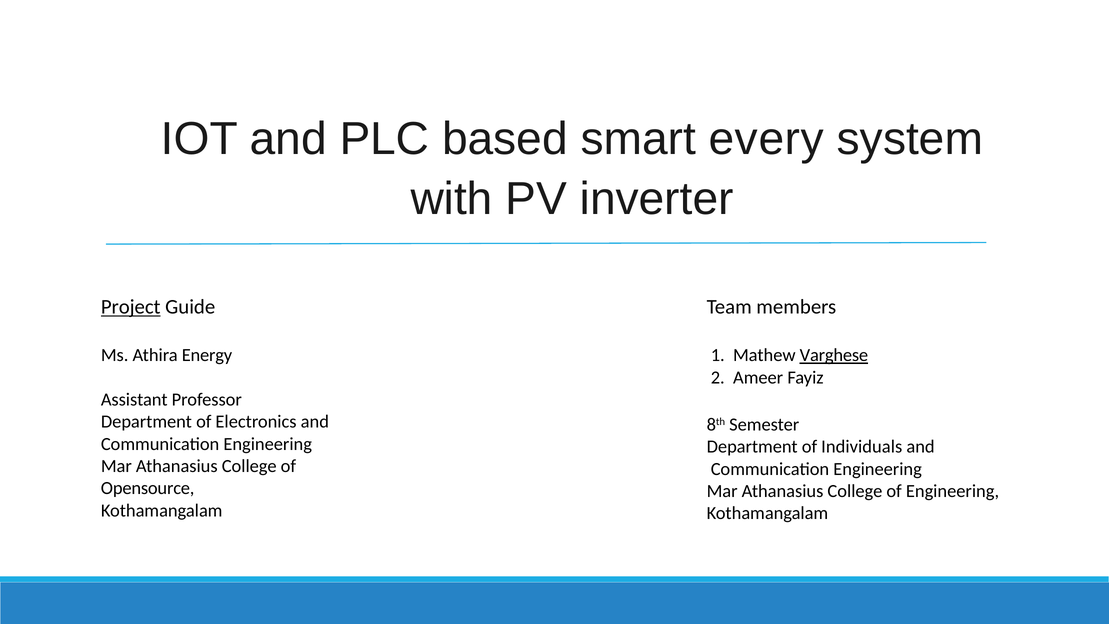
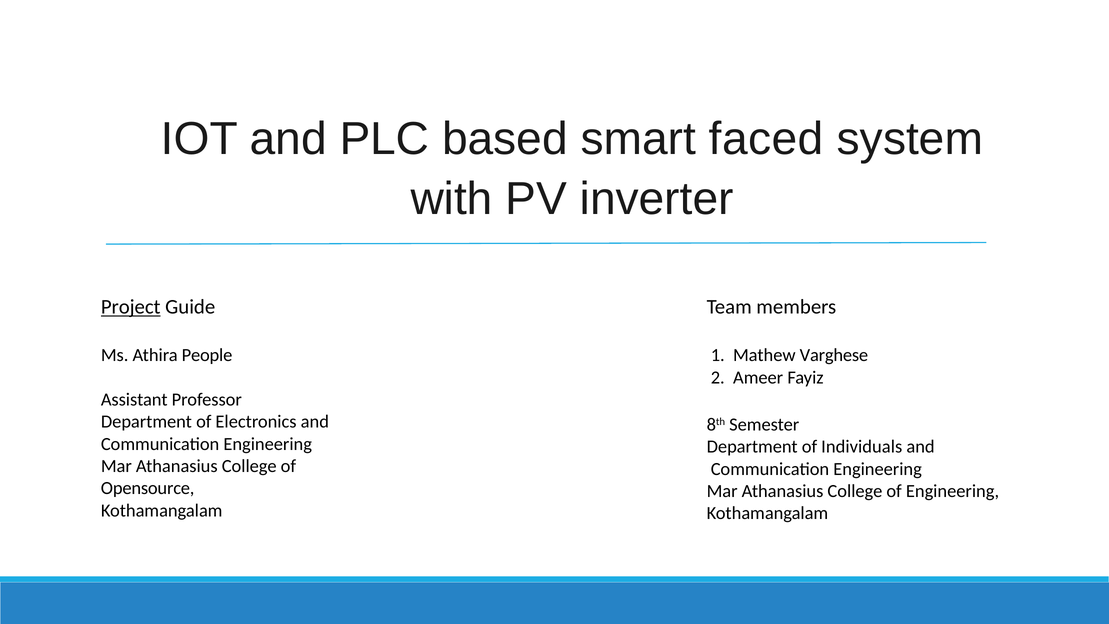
every: every -> faced
Energy: Energy -> People
Varghese underline: present -> none
